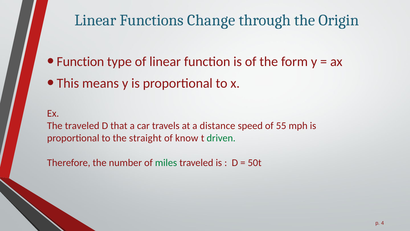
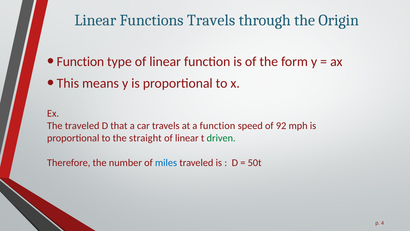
Functions Change: Change -> Travels
a distance: distance -> function
55: 55 -> 92
know at (187, 138): know -> linear
miles colour: green -> blue
